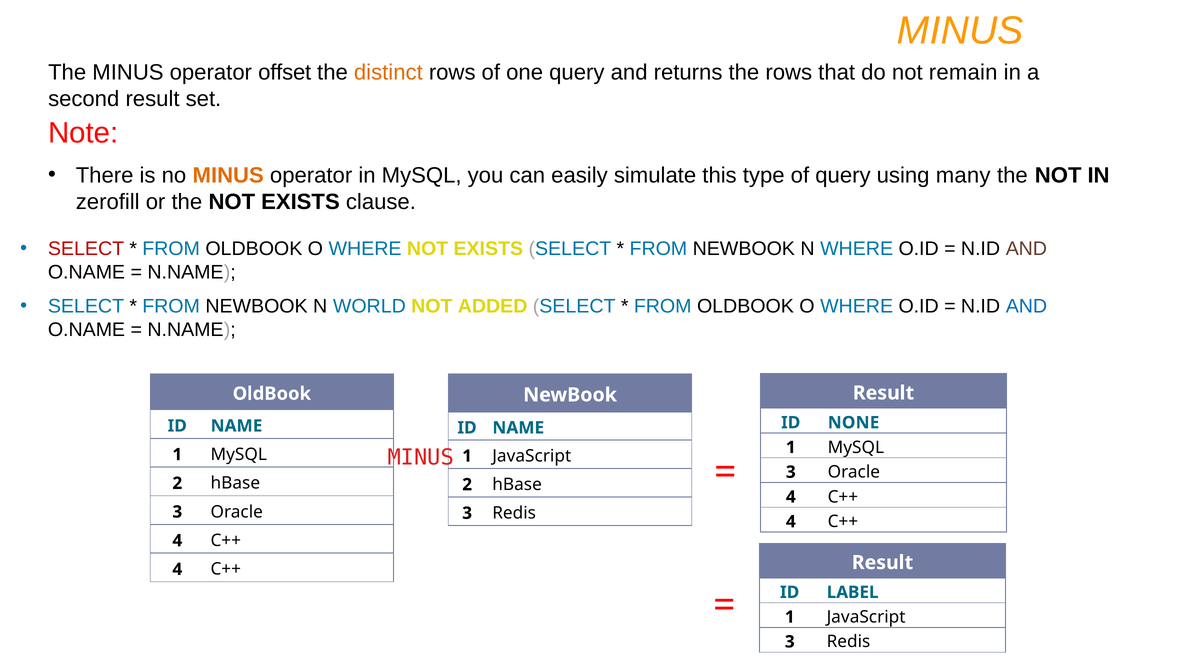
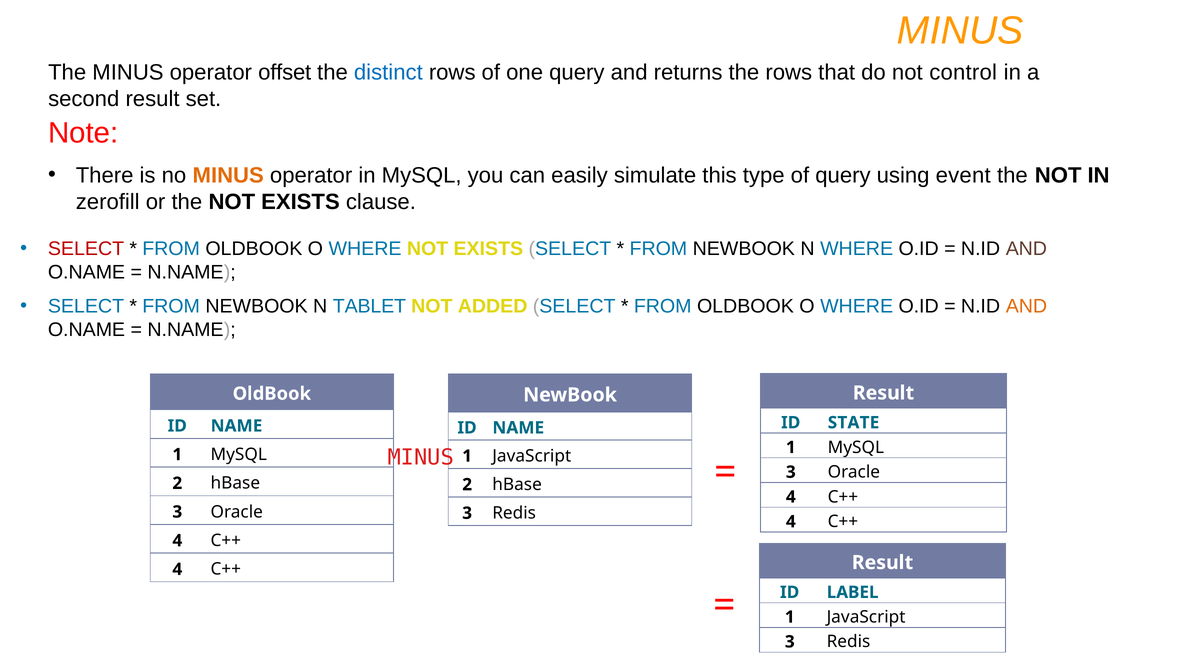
distinct colour: orange -> blue
remain: remain -> control
many: many -> event
WORLD: WORLD -> TABLET
AND at (1026, 306) colour: blue -> orange
NONE: NONE -> STATE
